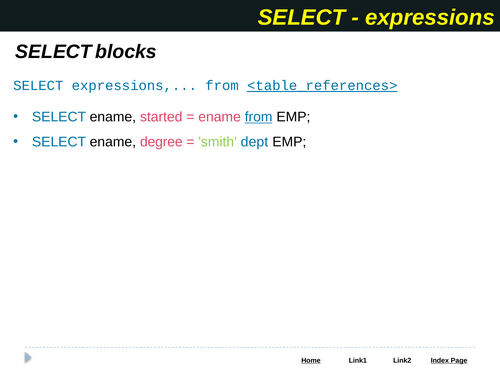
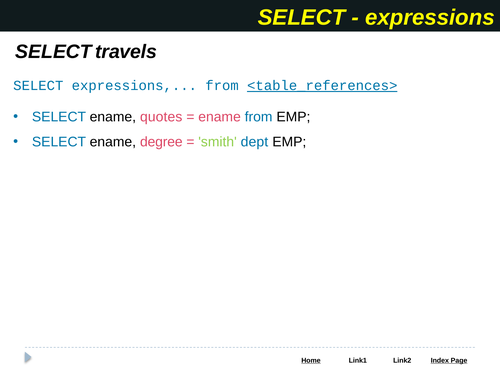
blocks: blocks -> travels
started: started -> quotes
from at (259, 117) underline: present -> none
